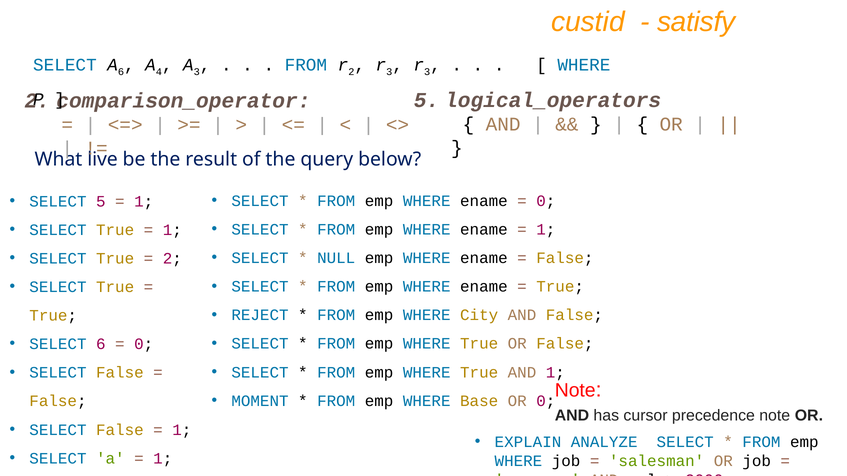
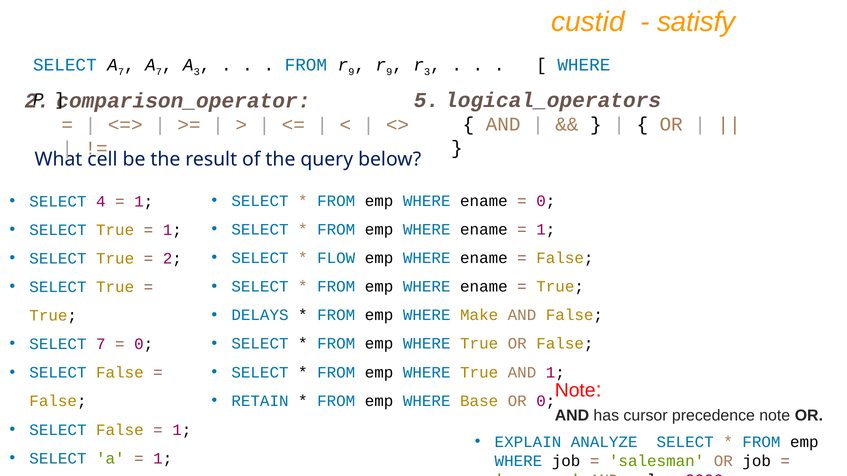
SELECT A 6: 6 -> 7
4 at (159, 72): 4 -> 7
2 at (351, 72): 2 -> 9
3 at (389, 72): 3 -> 9
live: live -> cell
SELECT 5: 5 -> 4
NULL: NULL -> FLOW
REJECT: REJECT -> DELAYS
City: City -> Make
SELECT 6: 6 -> 7
MOMENT: MOMENT -> RETAIN
